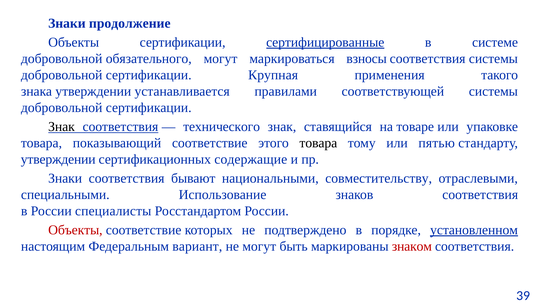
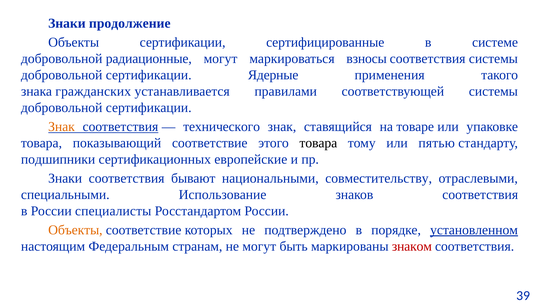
сертифицированные underline: present -> none
обязательного: обязательного -> радиационные
Крупная: Крупная -> Ядерные
знака утверждении: утверждении -> гражданских
Знак at (62, 127) colour: black -> orange
утверждении at (58, 159): утверждении -> подшипники
содержащие: содержащие -> европейские
Объекты at (75, 230) colour: red -> orange
вариант: вариант -> странам
